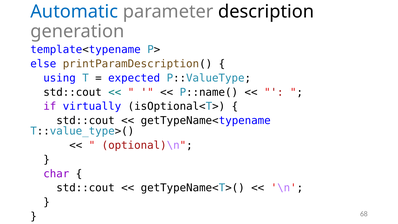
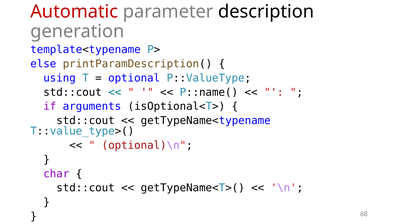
Automatic colour: blue -> red
expected: expected -> optional
virtually: virtually -> arguments
